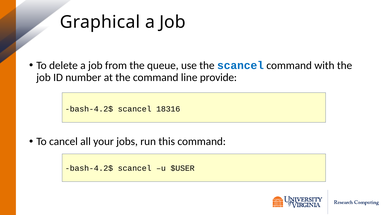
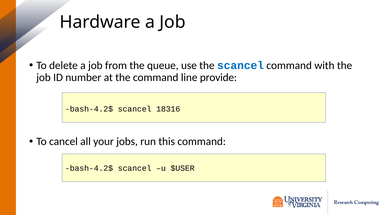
Graphical: Graphical -> Hardware
